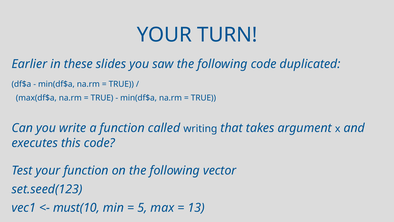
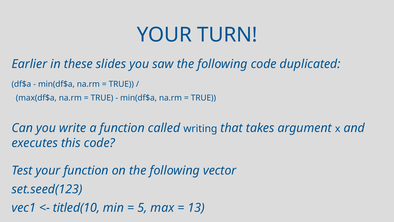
must(10: must(10 -> titled(10
